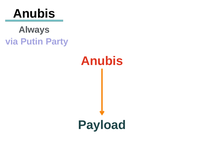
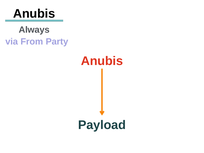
Putin: Putin -> From
